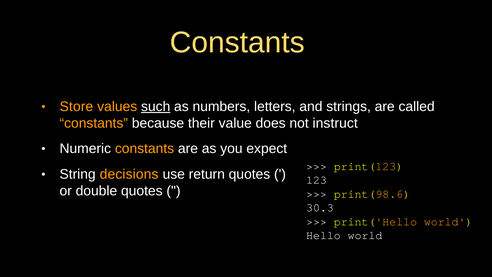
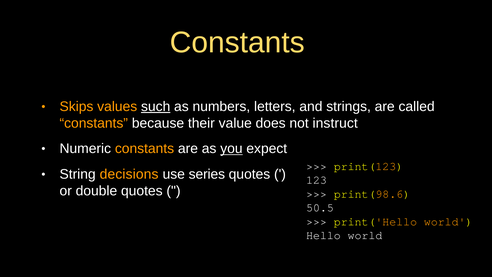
Store: Store -> Skips
you underline: none -> present
return: return -> series
30.3: 30.3 -> 50.5
